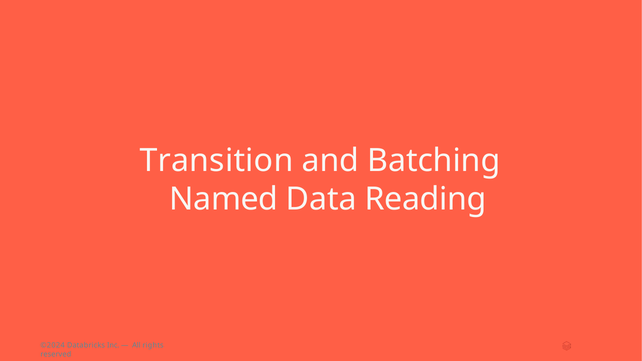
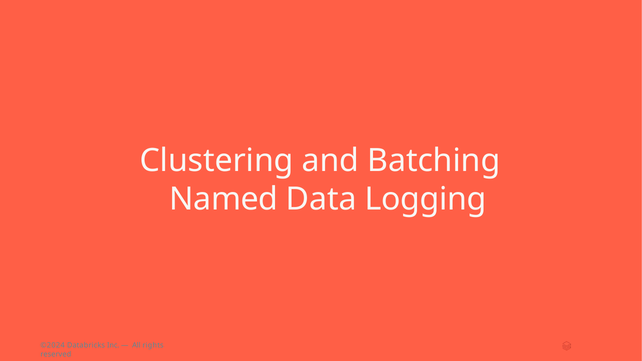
Transition: Transition -> Clustering
Reading: Reading -> Logging
